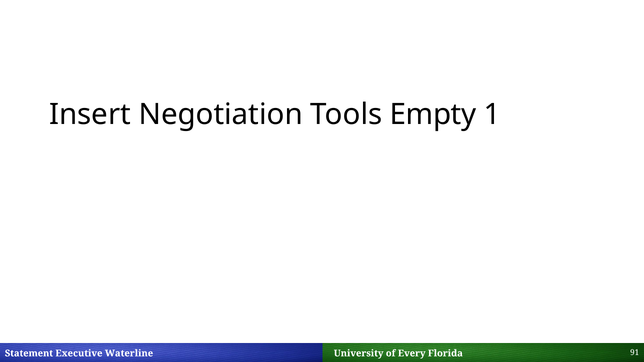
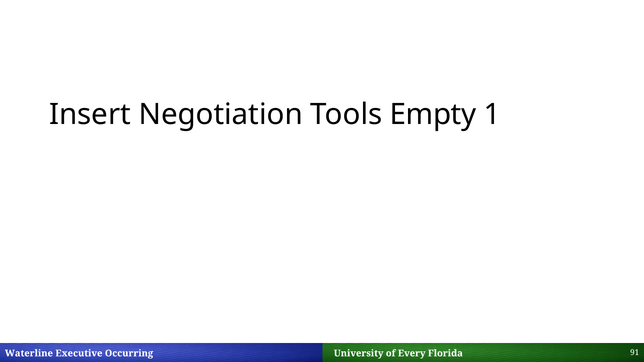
Statement: Statement -> Waterline
Waterline: Waterline -> Occurring
